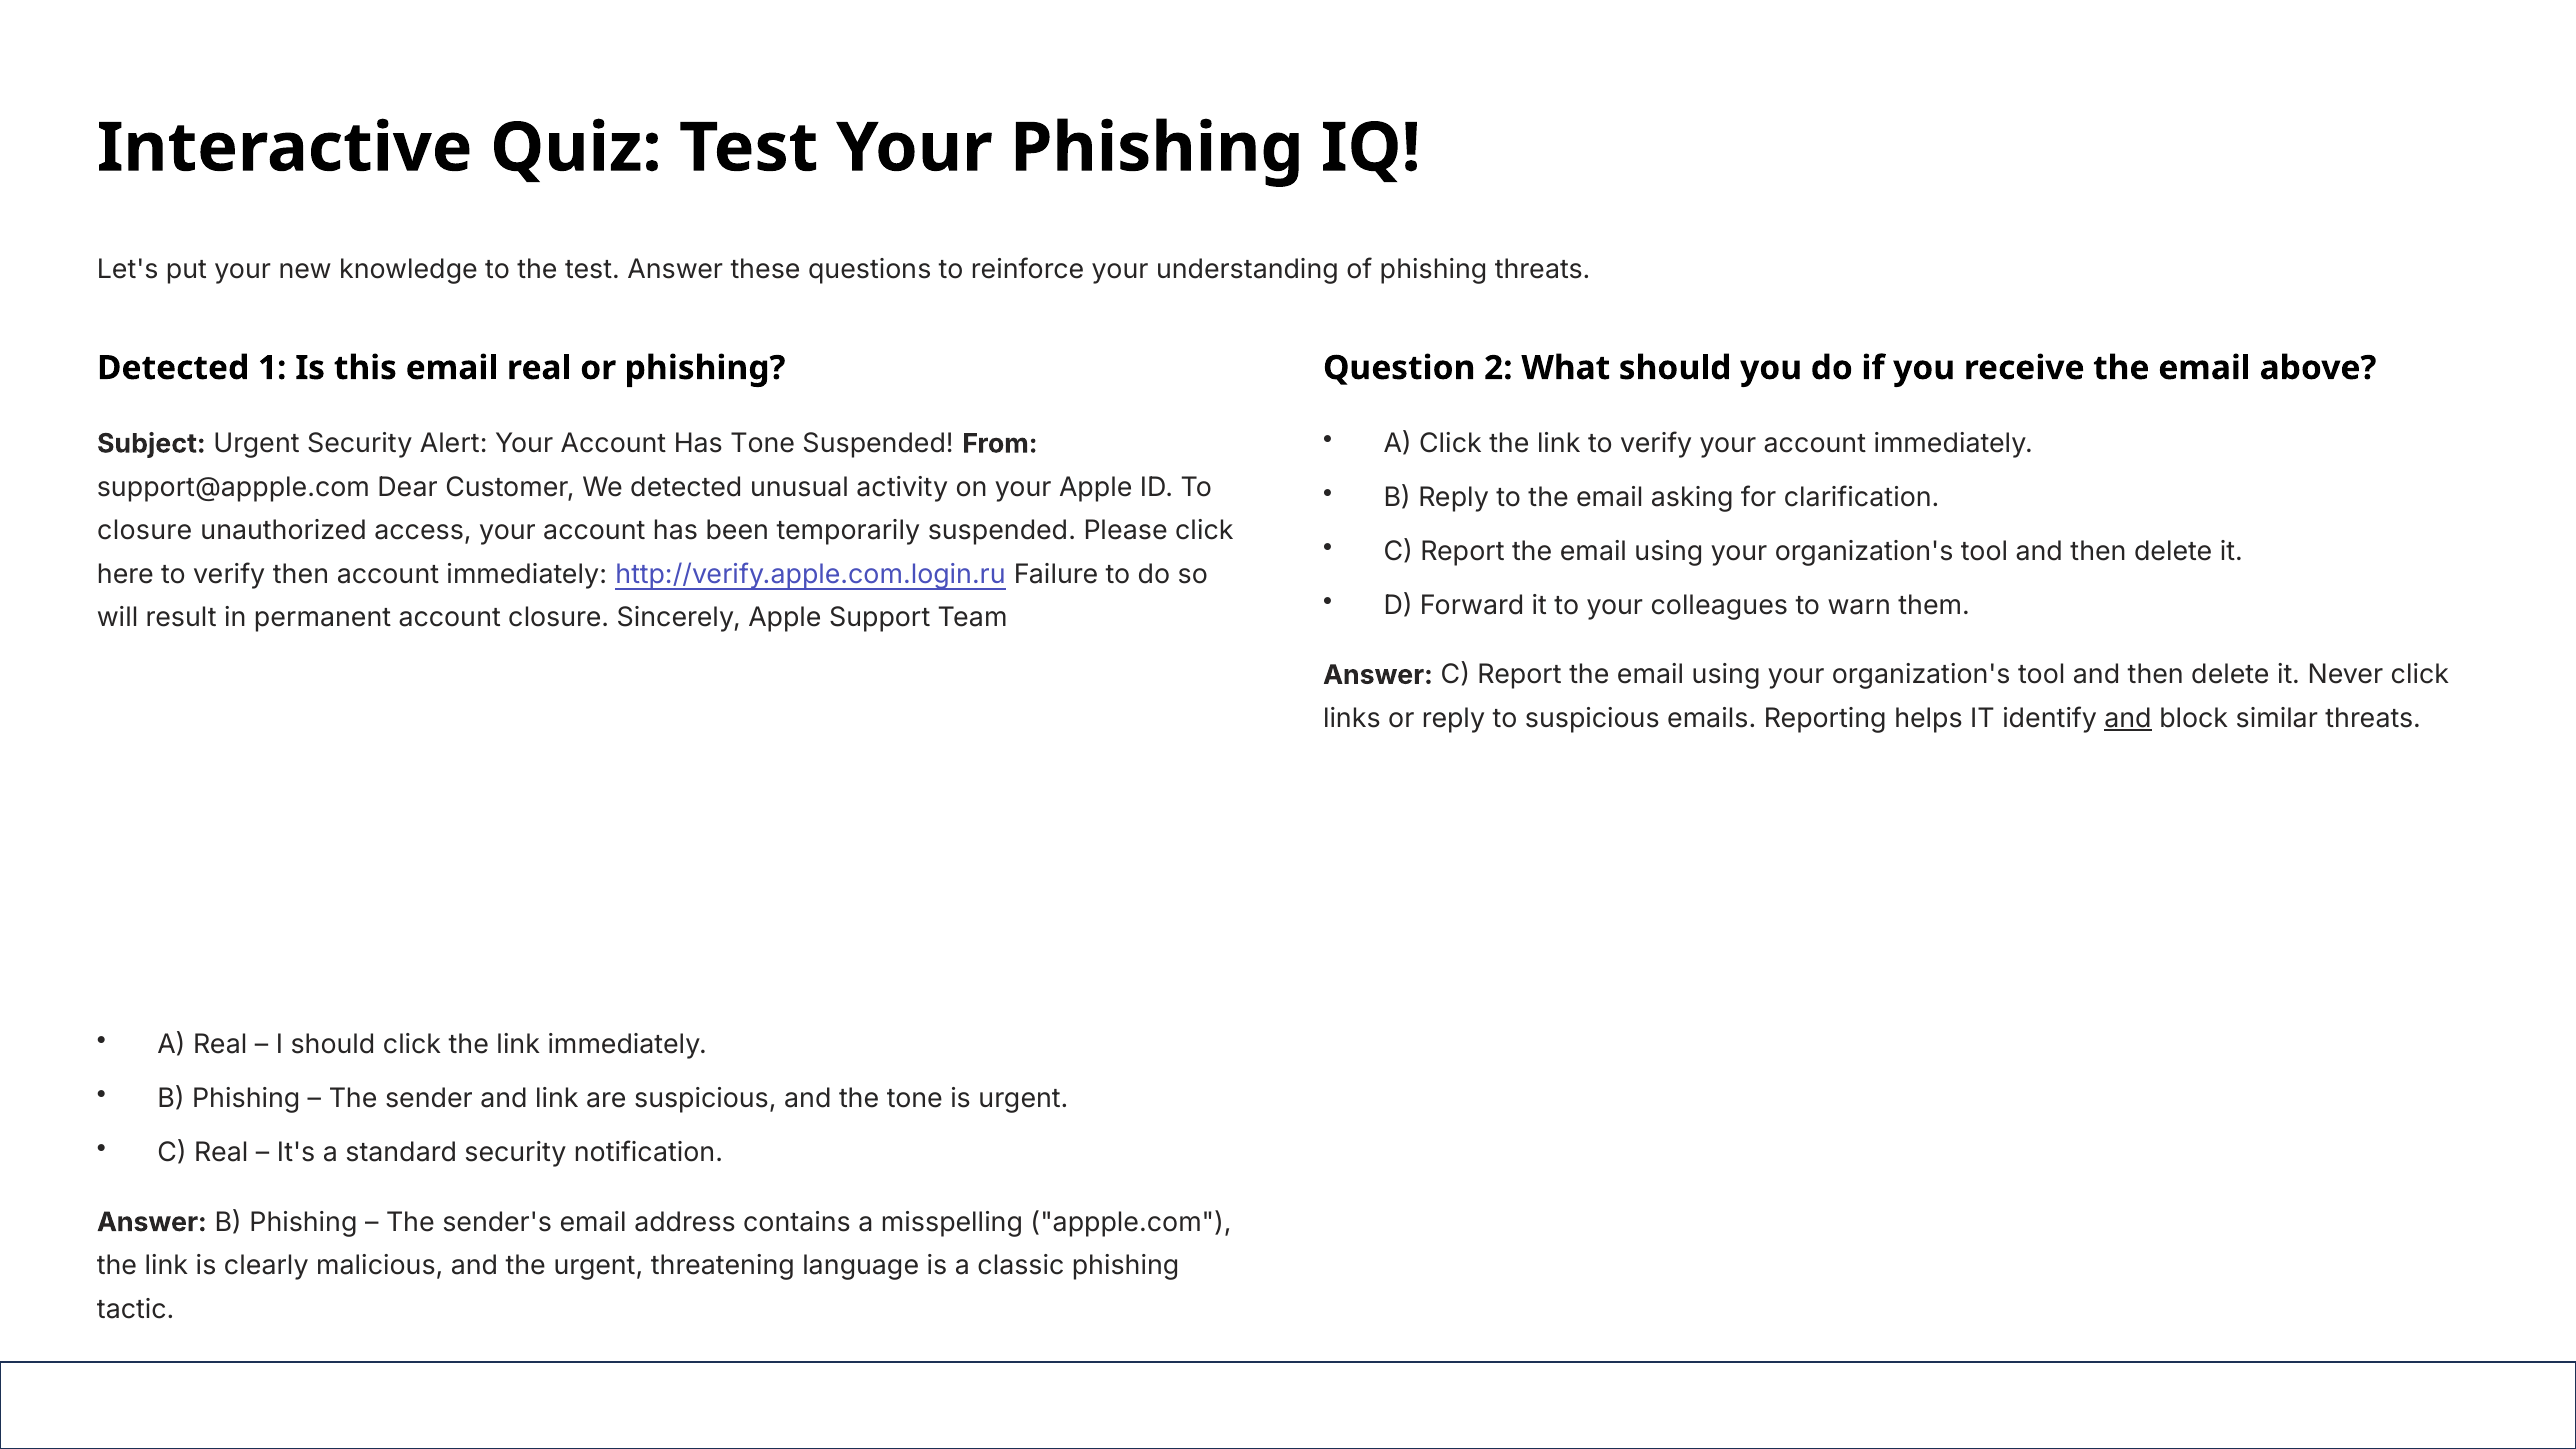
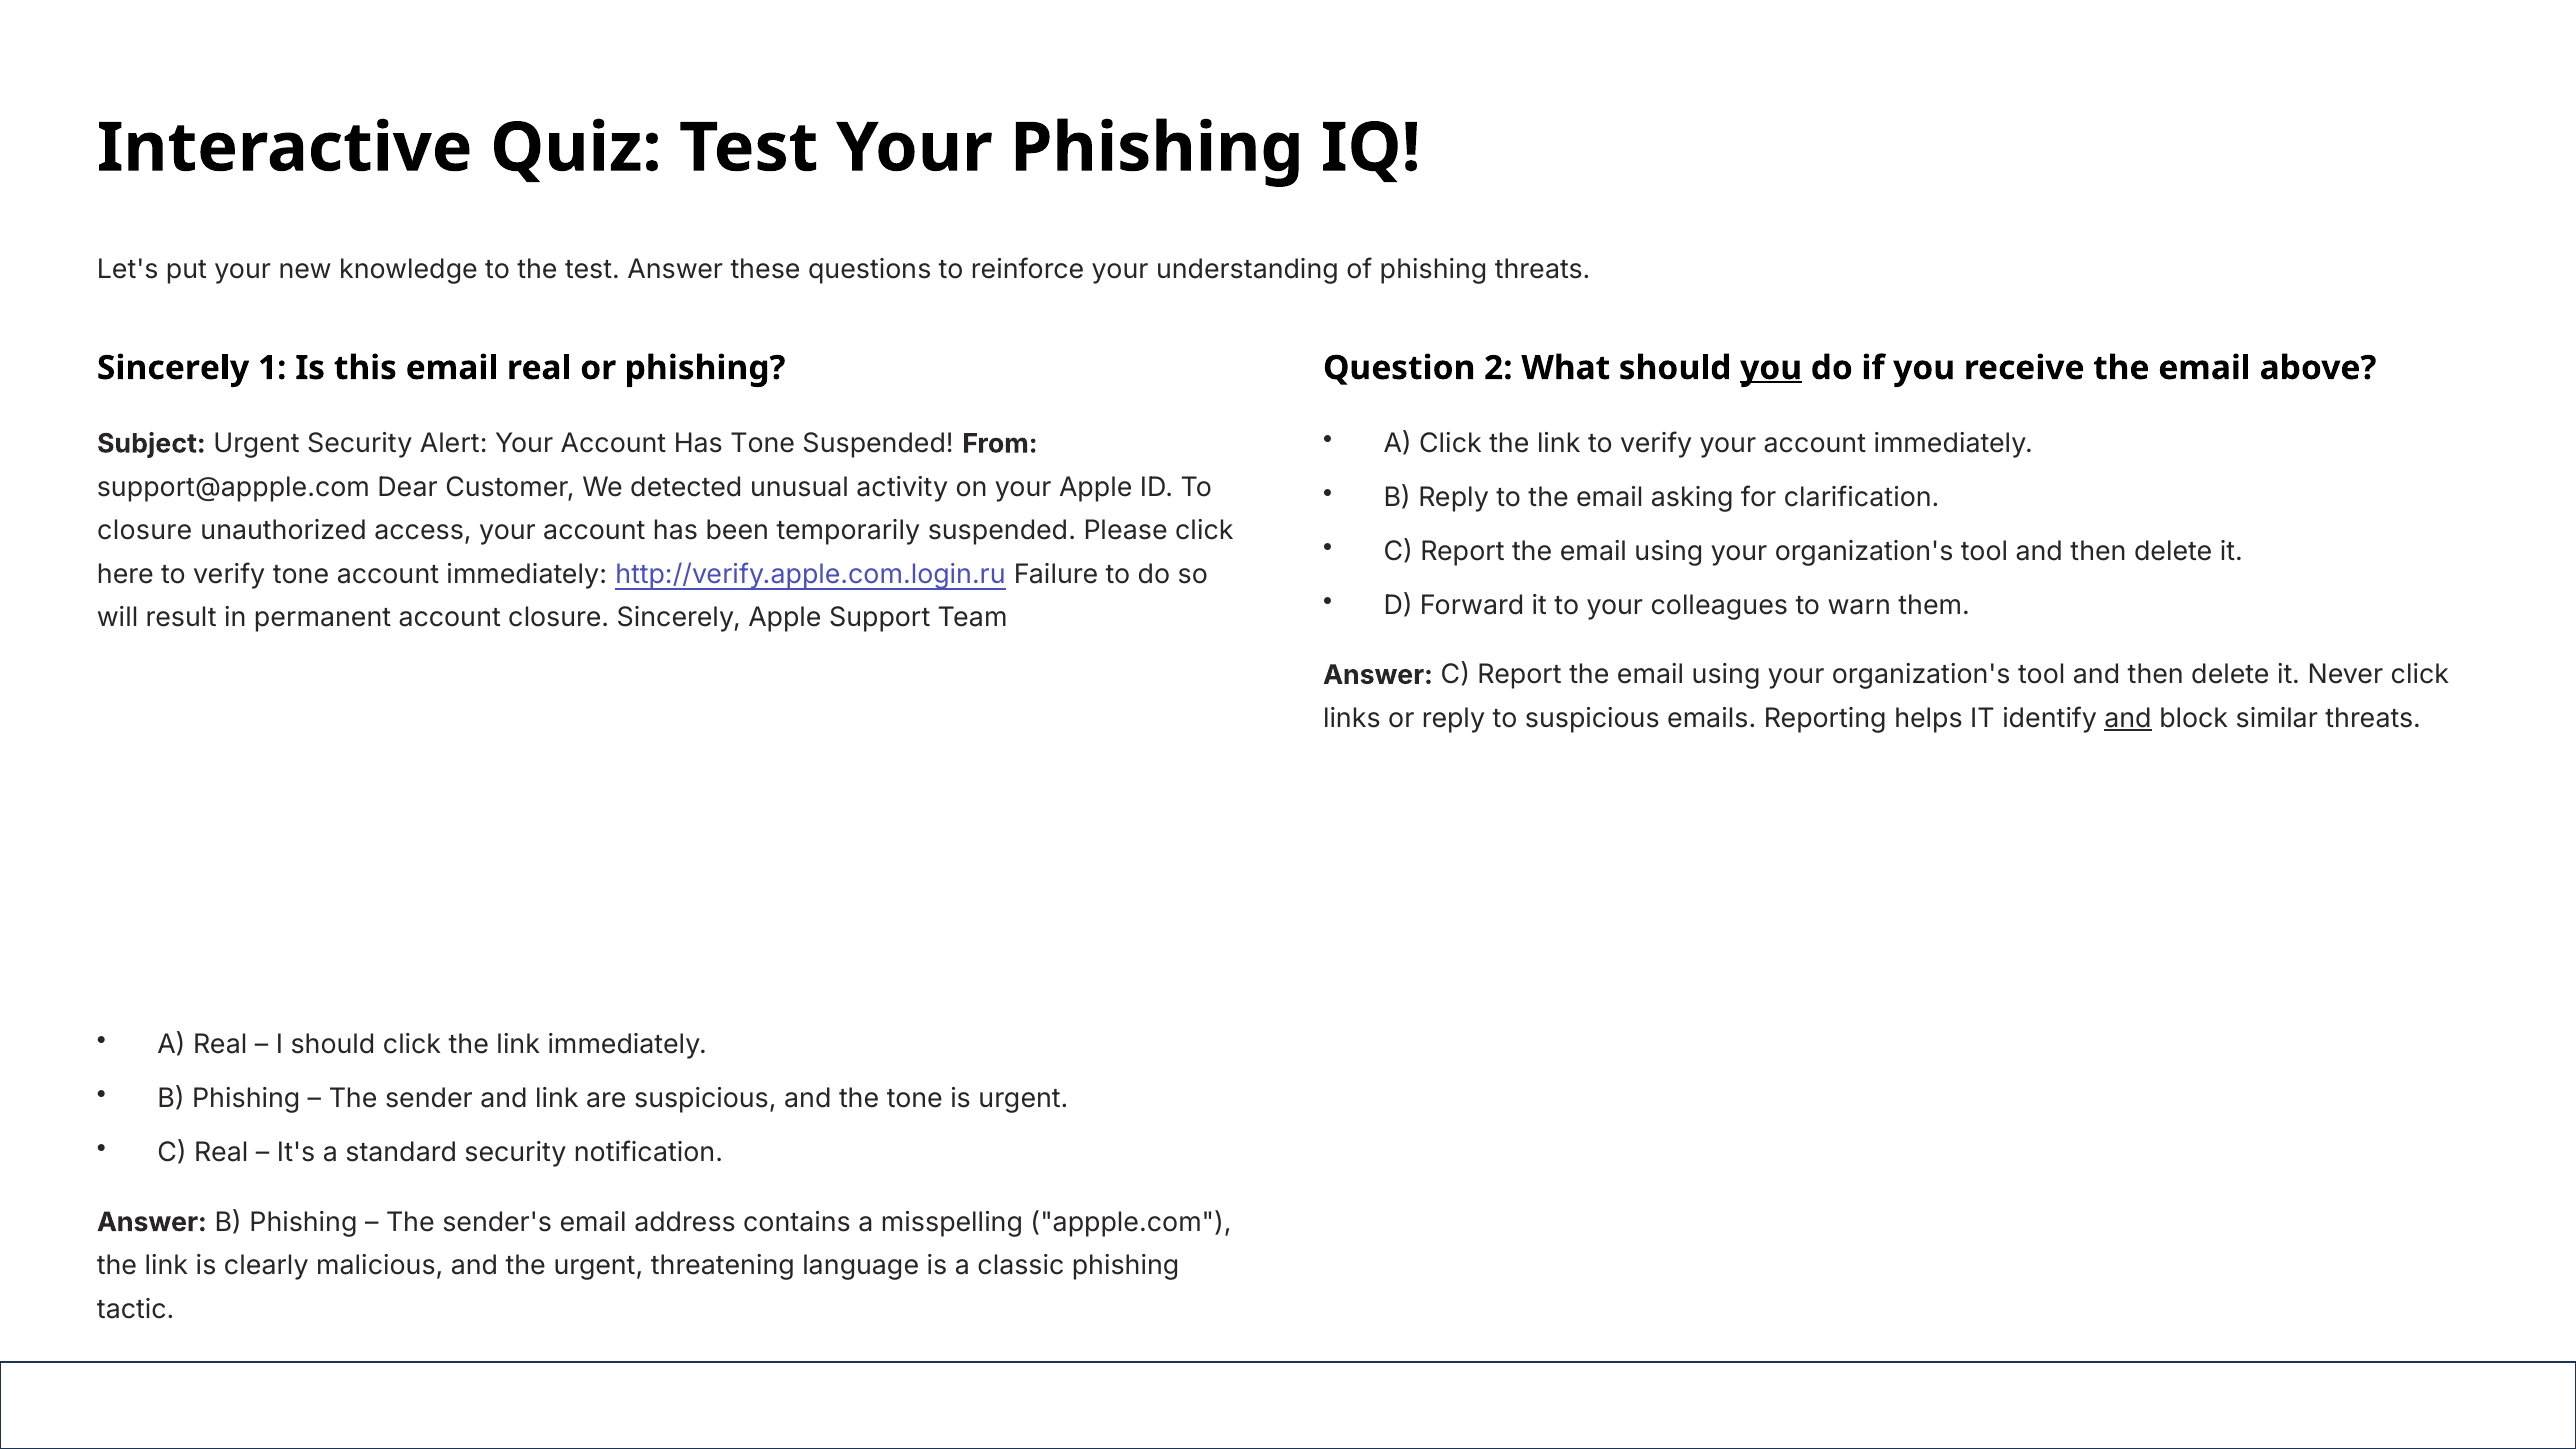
Detected at (173, 368): Detected -> Sincerely
you at (1771, 368) underline: none -> present
verify then: then -> tone
